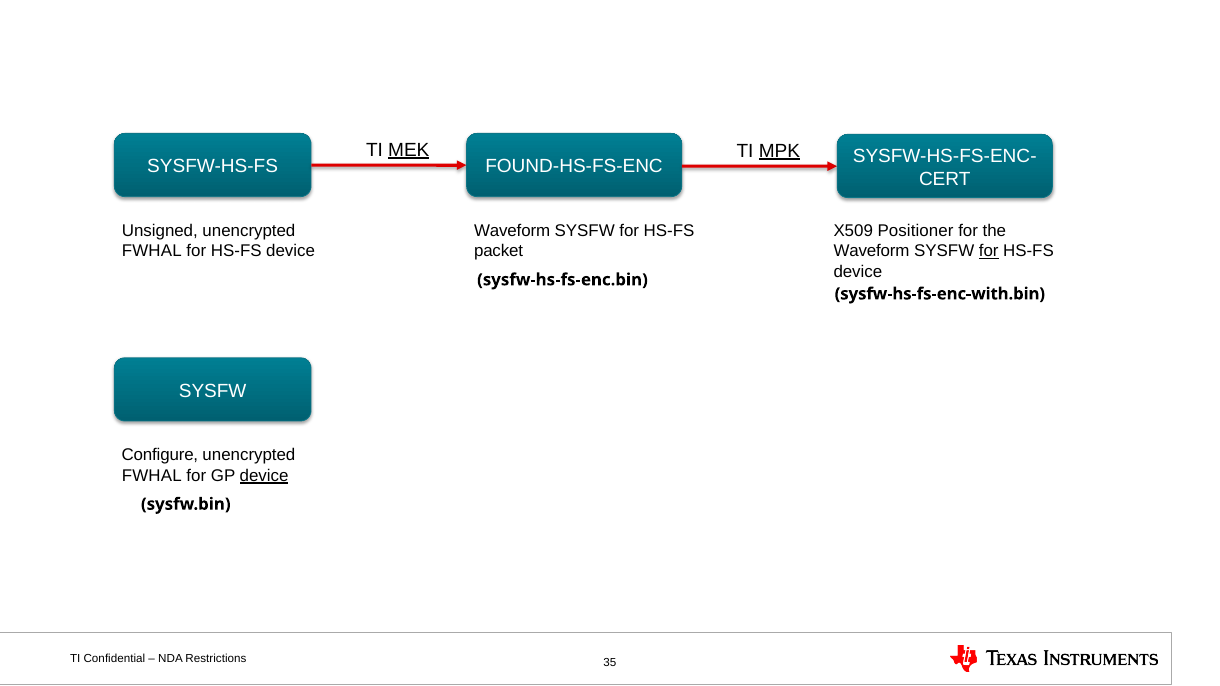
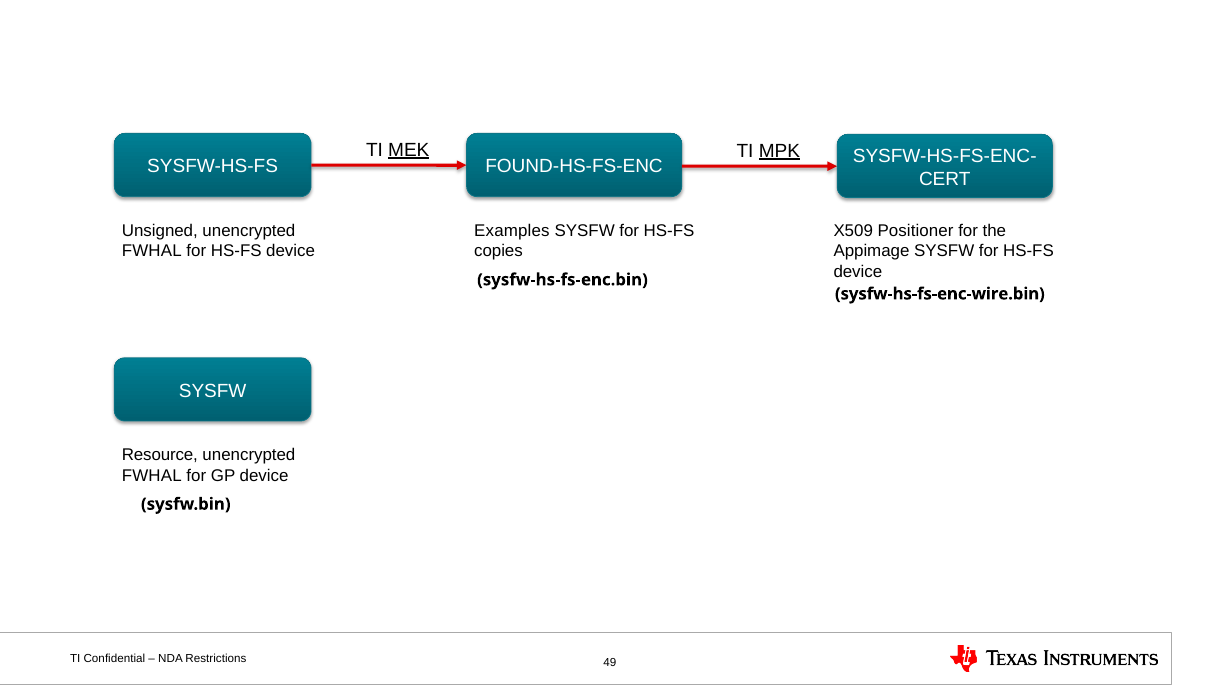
Waveform at (512, 231): Waveform -> Examples
packet: packet -> copies
Waveform at (872, 251): Waveform -> Appimage
for at (989, 251) underline: present -> none
sysfw-hs-fs-enc-with.bin: sysfw-hs-fs-enc-with.bin -> sysfw-hs-fs-enc-wire.bin
Configure: Configure -> Resource
device at (264, 476) underline: present -> none
35: 35 -> 49
